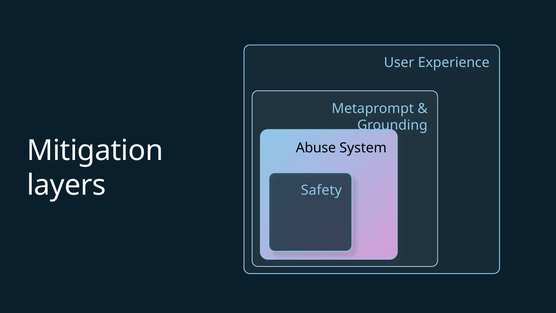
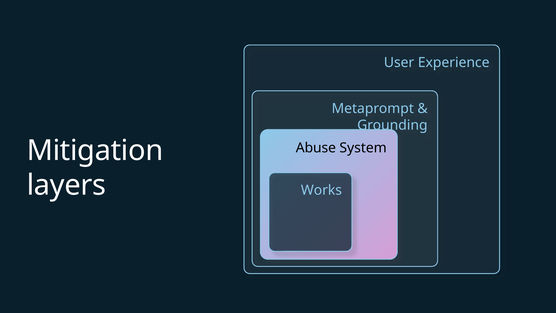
Safety: Safety -> Works
